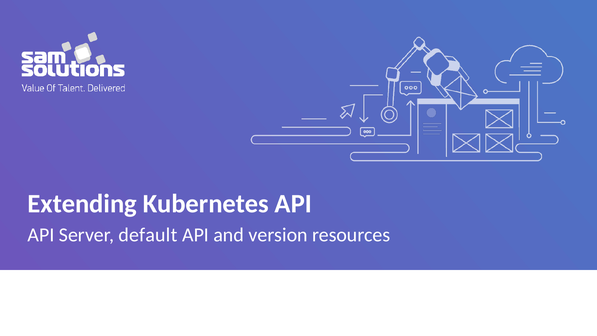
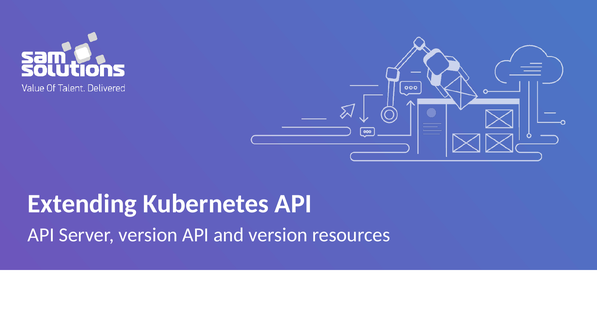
Server default: default -> version
